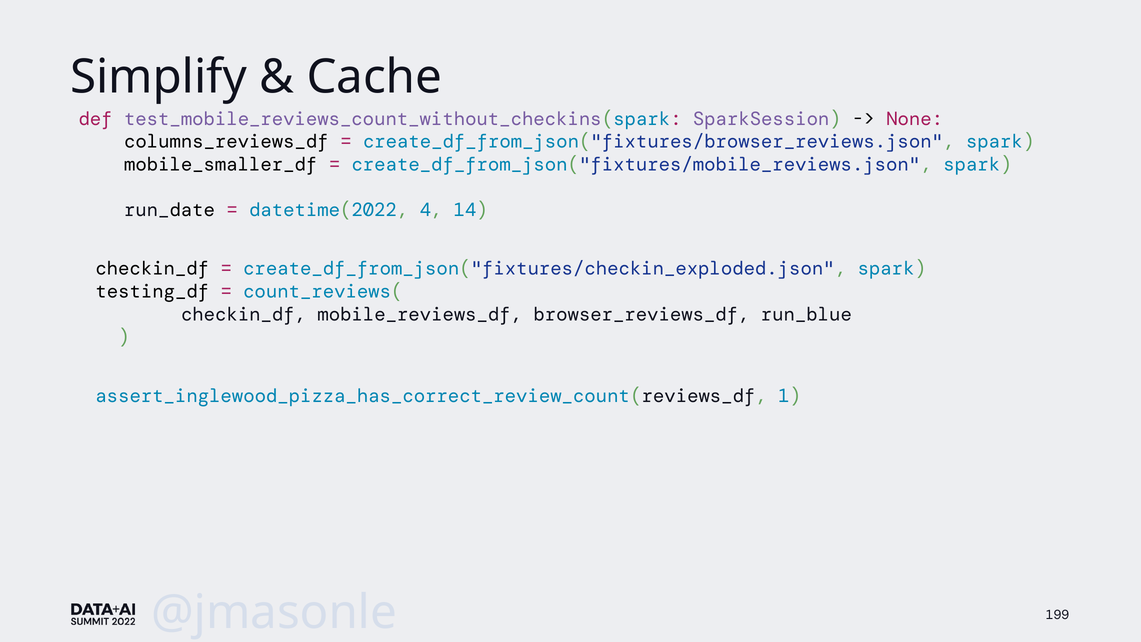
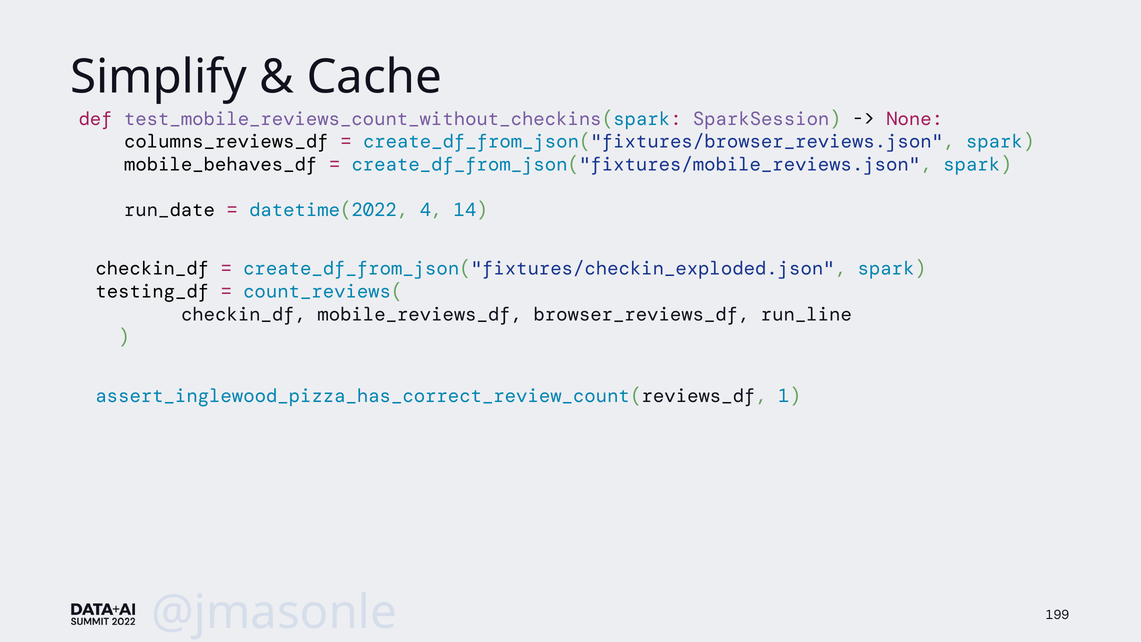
mobile_smaller_df: mobile_smaller_df -> mobile_behaves_df
run_blue: run_blue -> run_line
